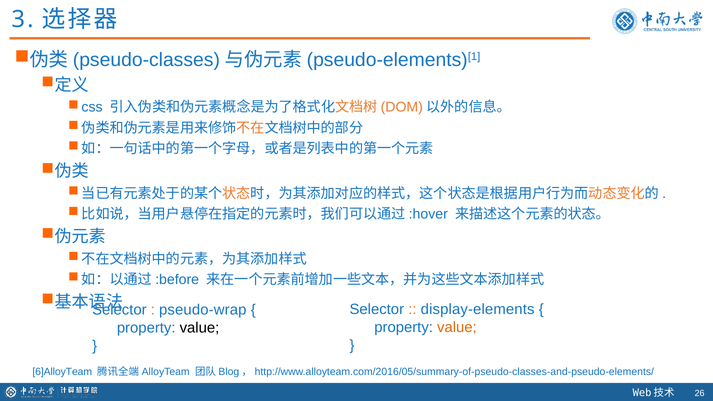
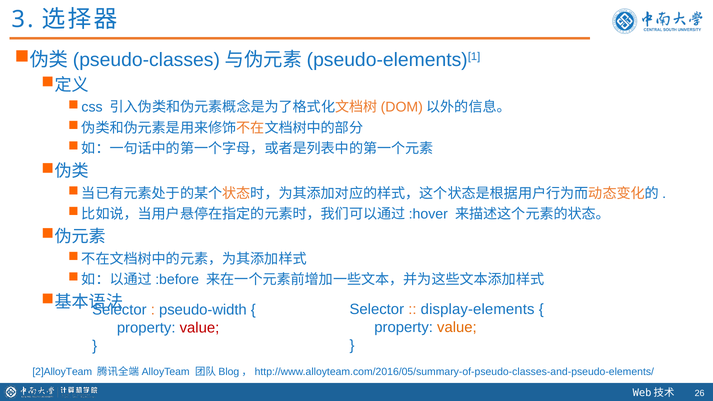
pseudo-wrap: pseudo-wrap -> pseudo-width
value at (199, 328) colour: black -> red
6]AlloyTeam: 6]AlloyTeam -> 2]AlloyTeam
